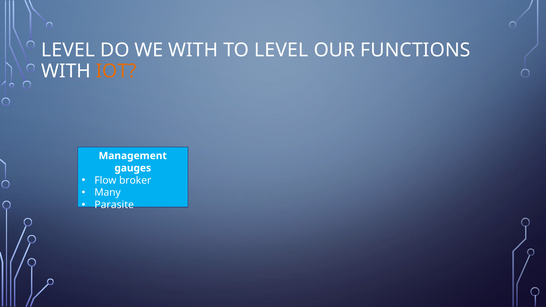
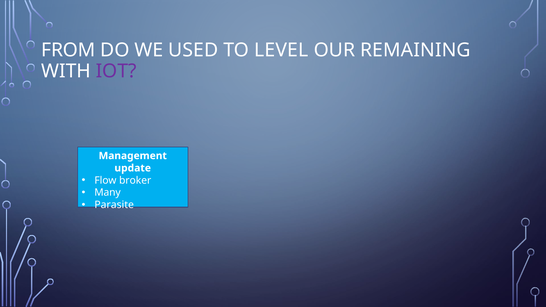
LEVEL at (68, 50): LEVEL -> FROM
WE WITH: WITH -> USED
FUNCTIONS: FUNCTIONS -> REMAINING
IOT colour: orange -> purple
gauges: gauges -> update
